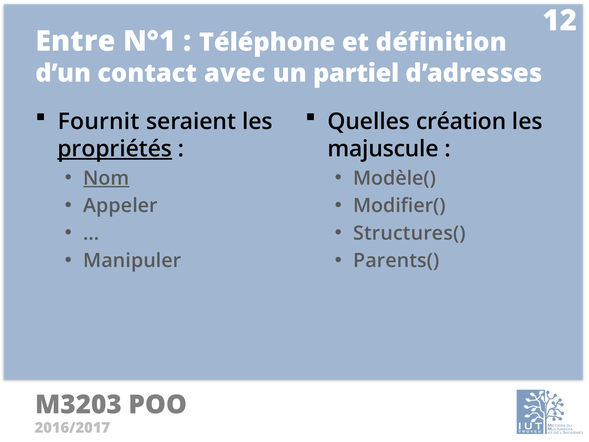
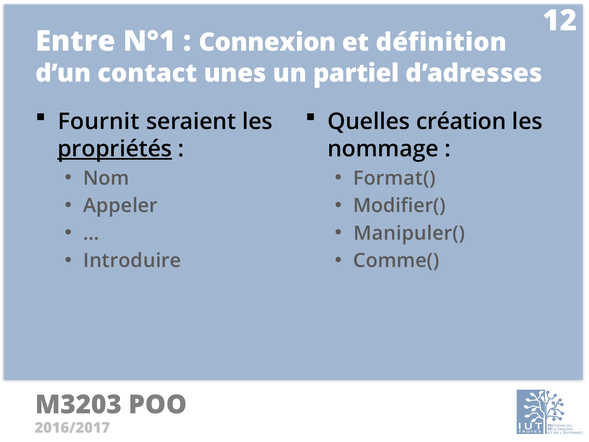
Téléphone: Téléphone -> Connexion
avec: avec -> unes
majuscule: majuscule -> nommage
Nom underline: present -> none
Modèle(: Modèle( -> Format(
Structures(: Structures( -> Manipuler(
Manipuler: Manipuler -> Introduire
Parents(: Parents( -> Comme(
